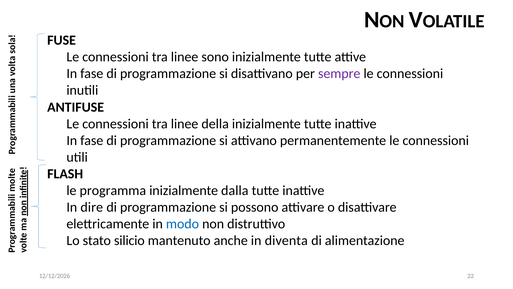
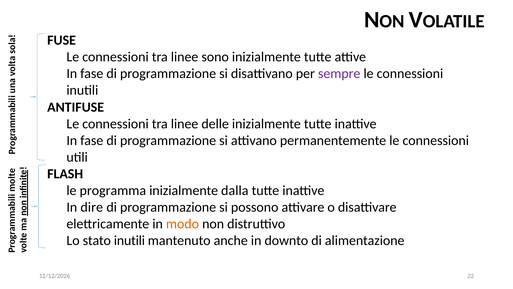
della: della -> delle
modo colour: blue -> orange
stato silicio: silicio -> inutili
diventa: diventa -> downto
